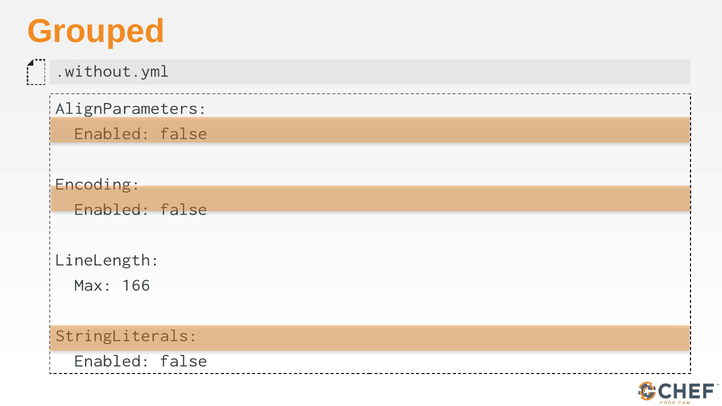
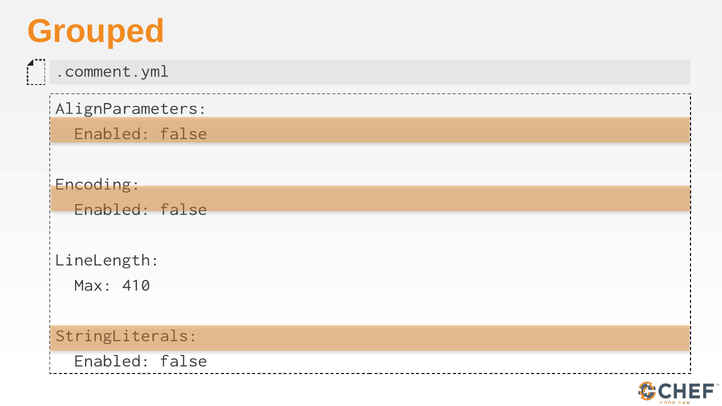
.without.yml: .without.yml -> .comment.yml
166: 166 -> 410
